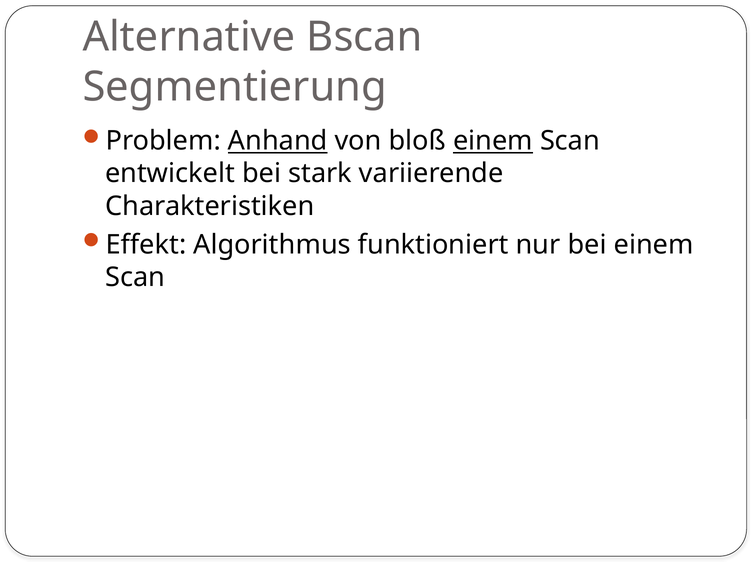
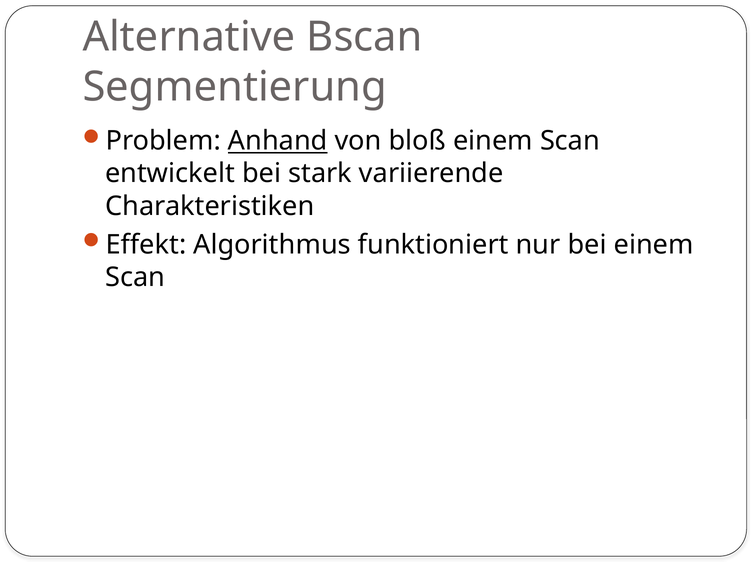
einem at (493, 141) underline: present -> none
